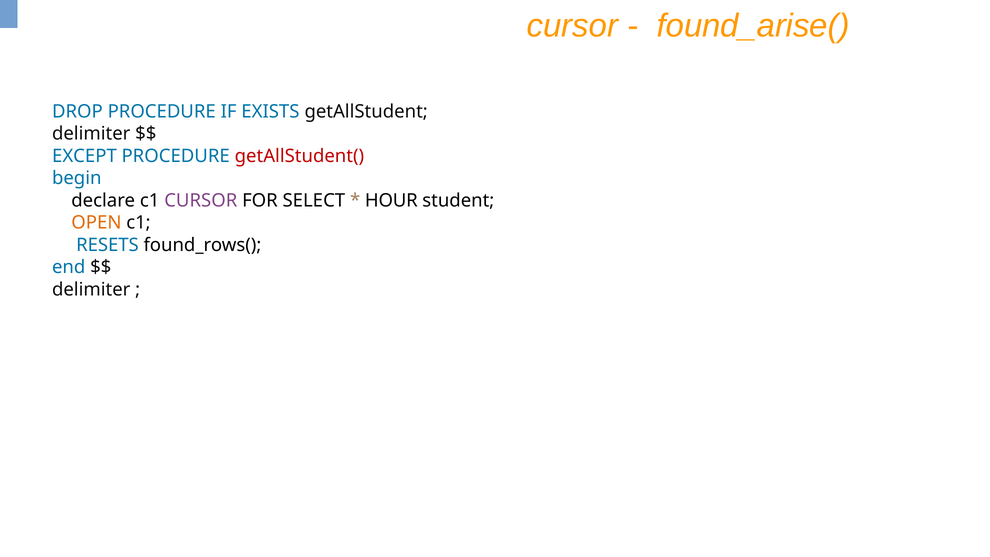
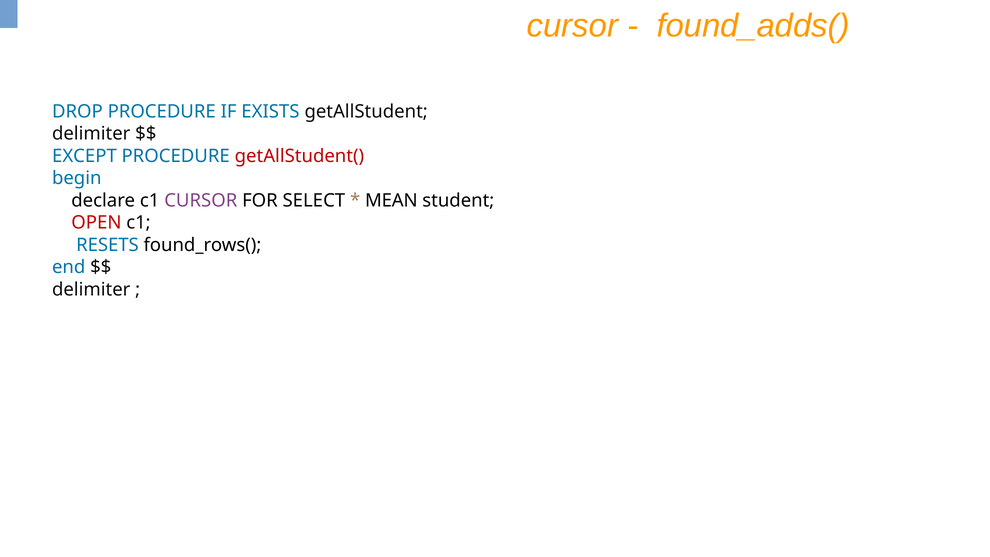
found_arise(: found_arise( -> found_adds(
HOUR: HOUR -> MEAN
OPEN colour: orange -> red
